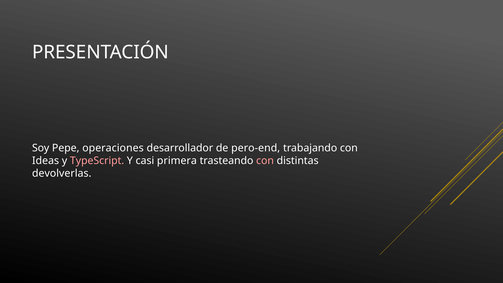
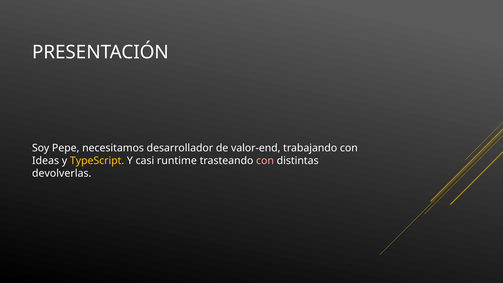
operaciones: operaciones -> necesitamos
pero-end: pero-end -> valor-end
TypeScript colour: pink -> yellow
primera: primera -> runtime
